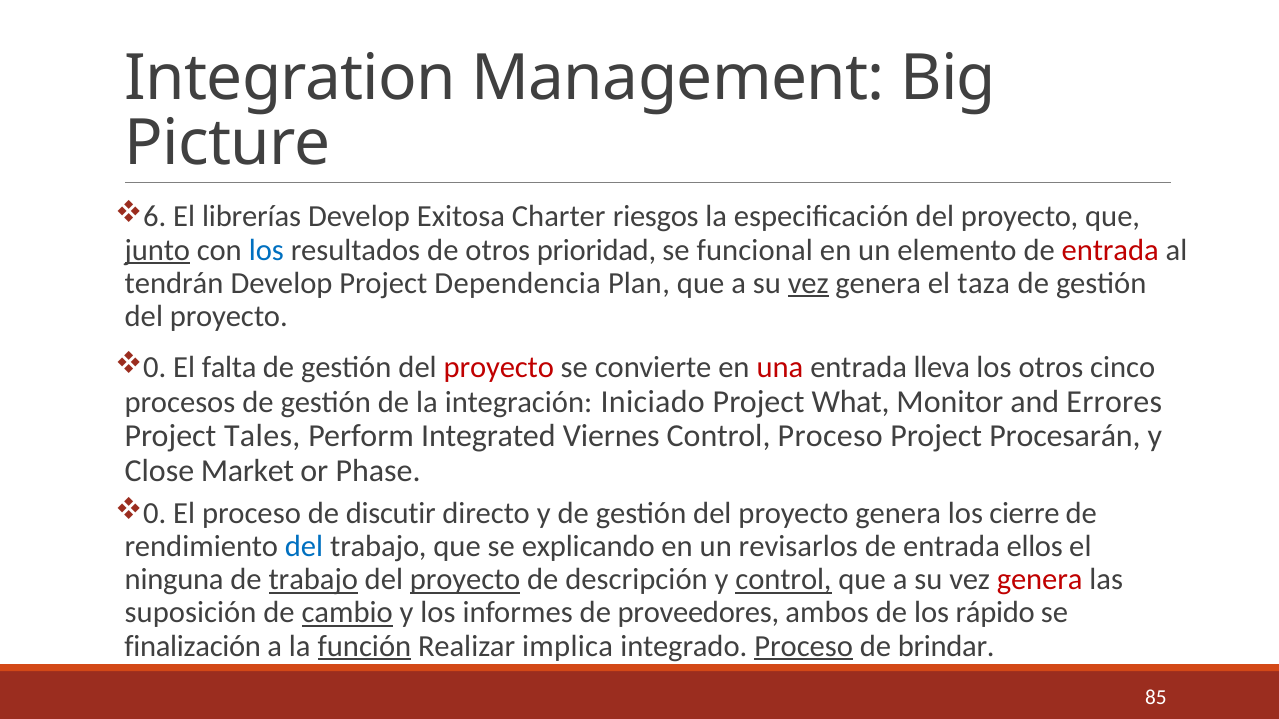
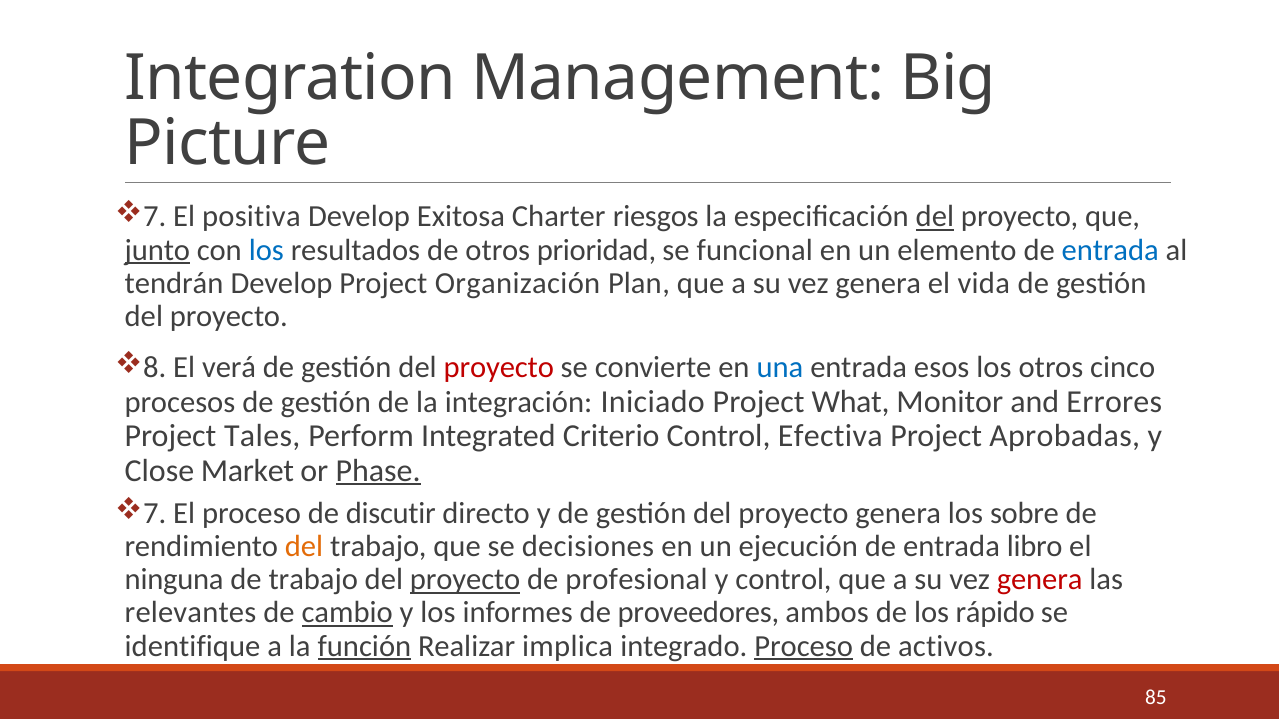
6 at (155, 217): 6 -> 7
librerías: librerías -> positiva
del at (935, 217) underline: none -> present
entrada at (1110, 250) colour: red -> blue
Dependencia: Dependencia -> Organización
vez at (808, 283) underline: present -> none
taza: taza -> vida
0 at (155, 368): 0 -> 8
falta: falta -> verá
una colour: red -> blue
lleva: lleva -> esos
Viernes: Viernes -> Criterio
Control Proceso: Proceso -> Efectiva
Procesarán: Procesarán -> Aprobadas
Phase underline: none -> present
0 at (155, 514): 0 -> 7
cierre: cierre -> sobre
del at (304, 547) colour: blue -> orange
explicando: explicando -> decisiones
revisarlos: revisarlos -> ejecución
ellos: ellos -> libro
trabajo at (313, 580) underline: present -> none
descripción: descripción -> profesional
control at (784, 580) underline: present -> none
suposición: suposición -> relevantes
finalización: finalización -> identifique
brindar: brindar -> activos
